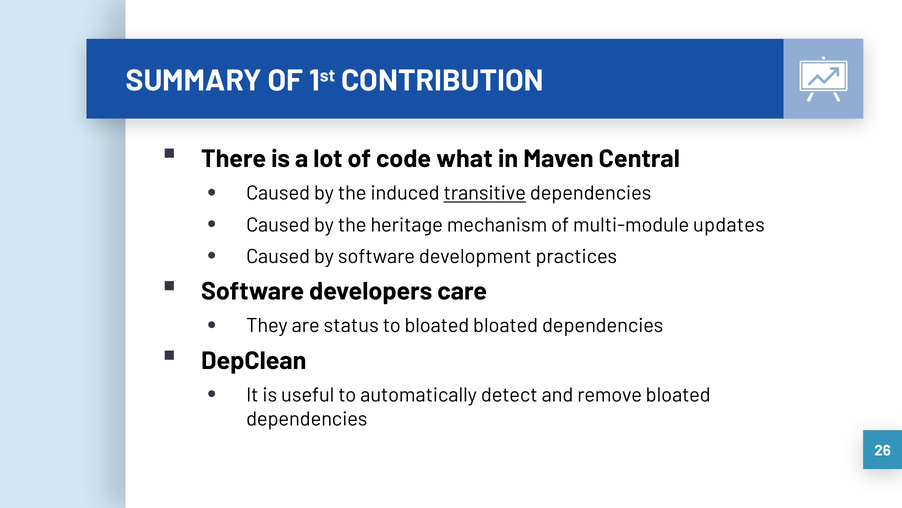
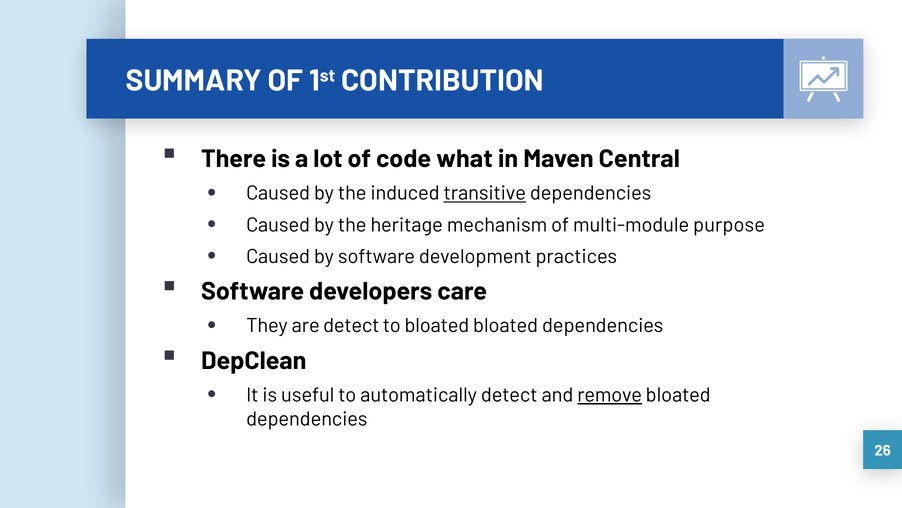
updates: updates -> purpose
are status: status -> detect
remove underline: none -> present
